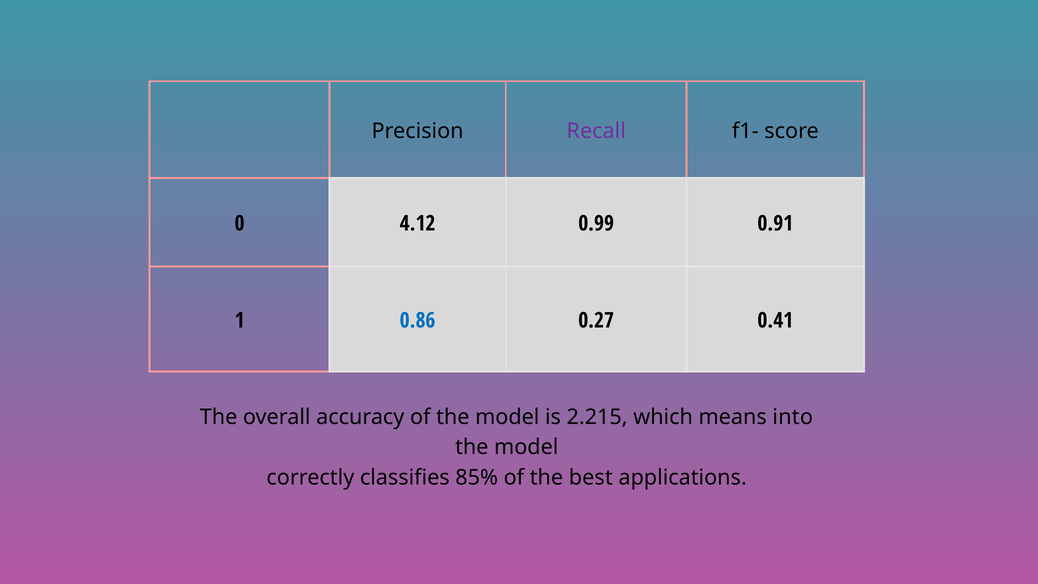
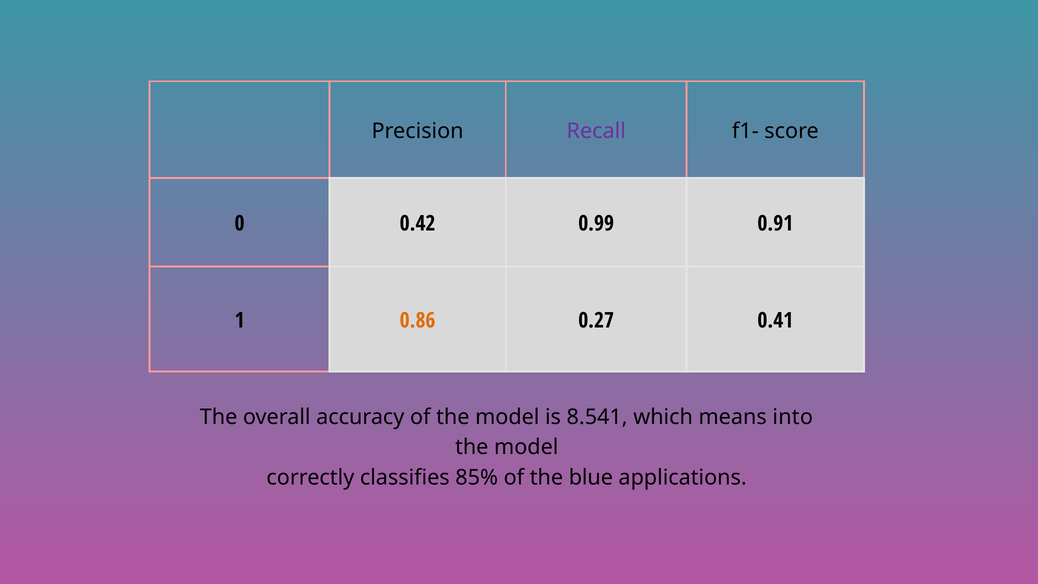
4.12: 4.12 -> 0.42
0.86 colour: blue -> orange
2.215: 2.215 -> 8.541
best: best -> blue
